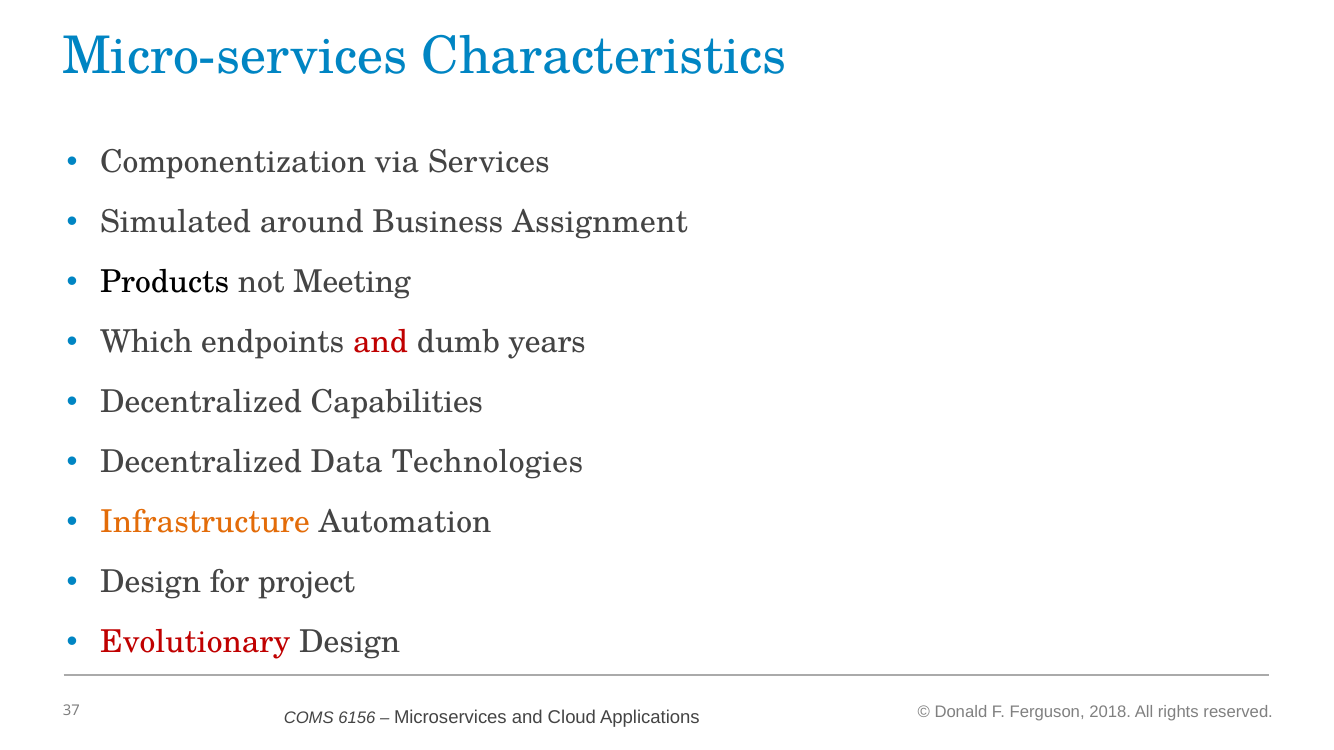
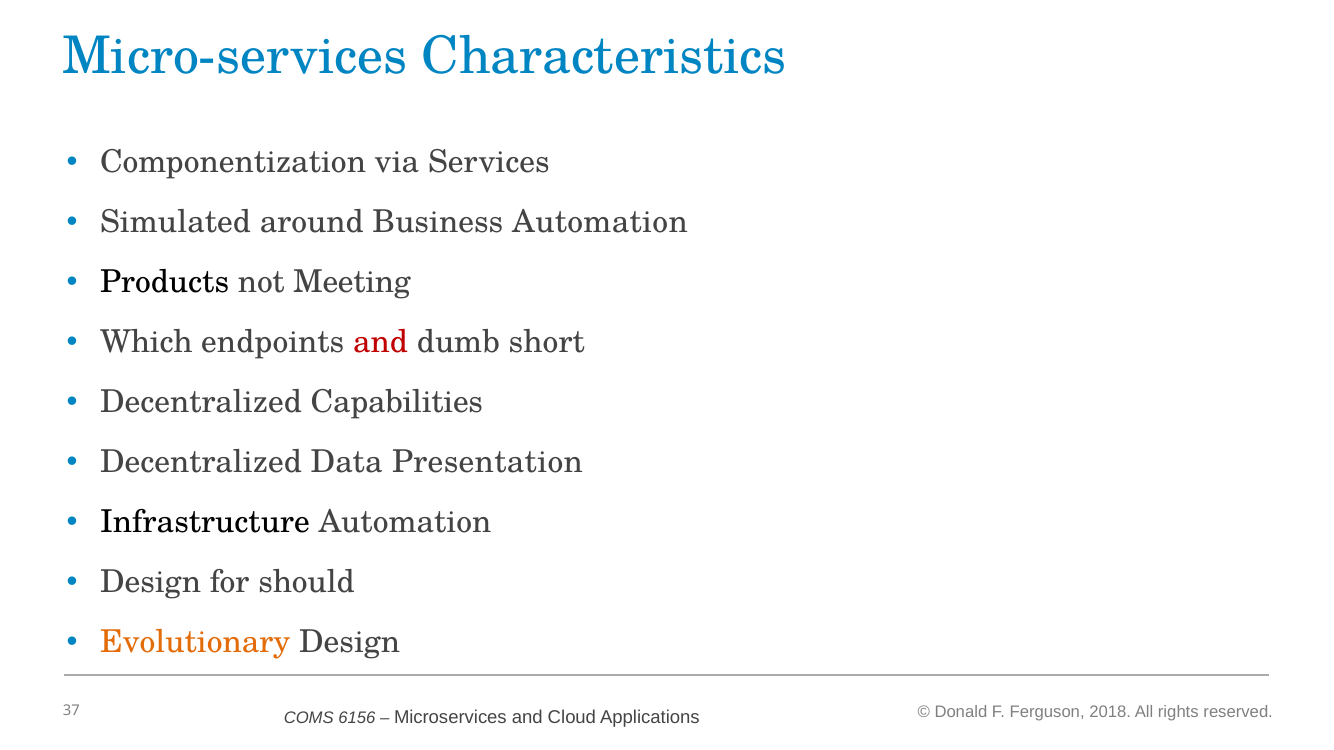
Business Assignment: Assignment -> Automation
years: years -> short
Technologies: Technologies -> Presentation
Infrastructure colour: orange -> black
project: project -> should
Evolutionary colour: red -> orange
